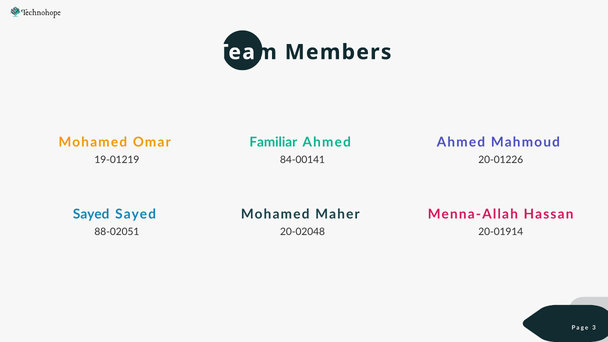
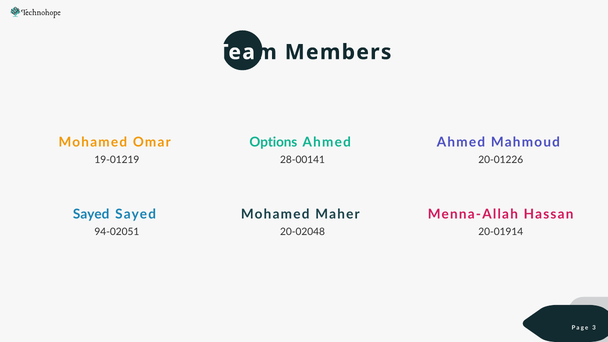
Familiar: Familiar -> Options
84-00141: 84-00141 -> 28-00141
88-02051: 88-02051 -> 94-02051
